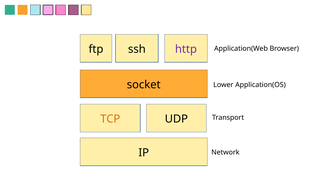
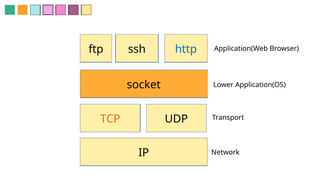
http colour: purple -> blue
